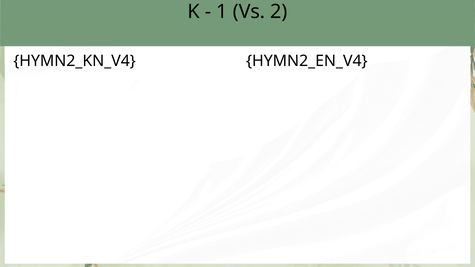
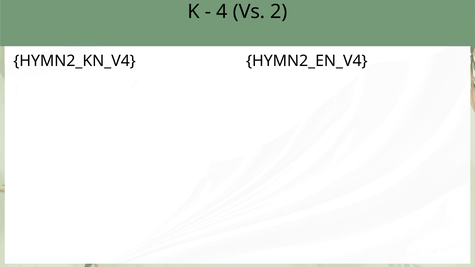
1: 1 -> 4
